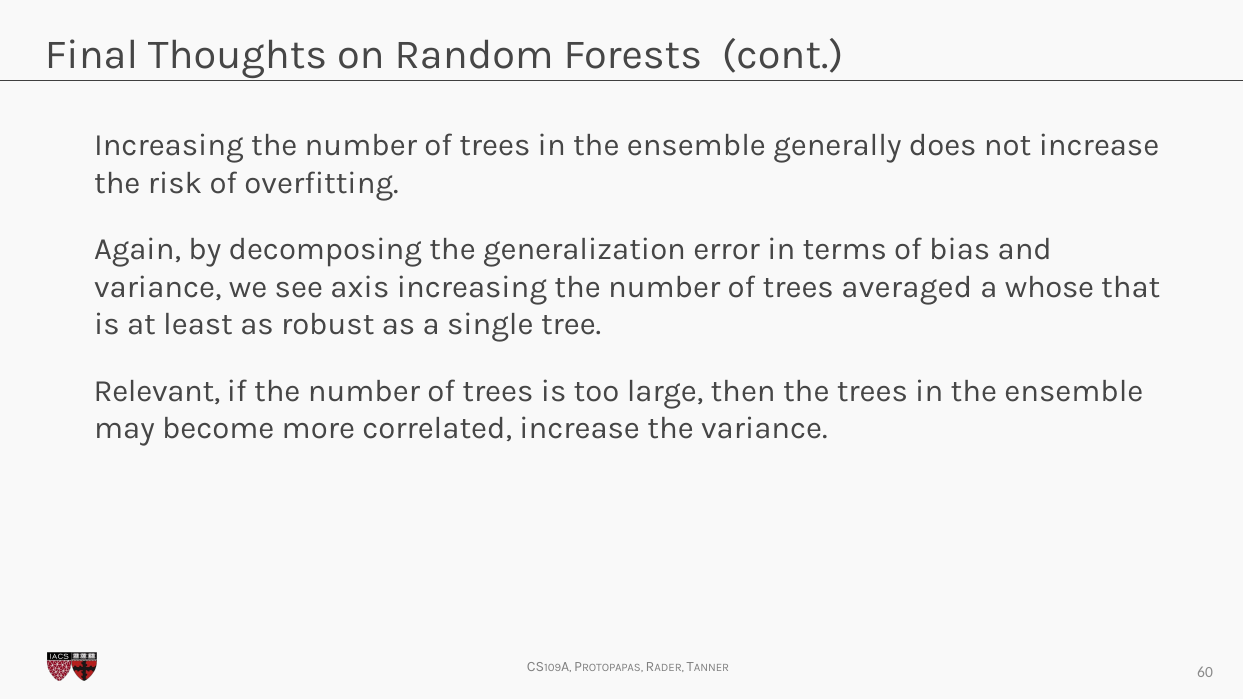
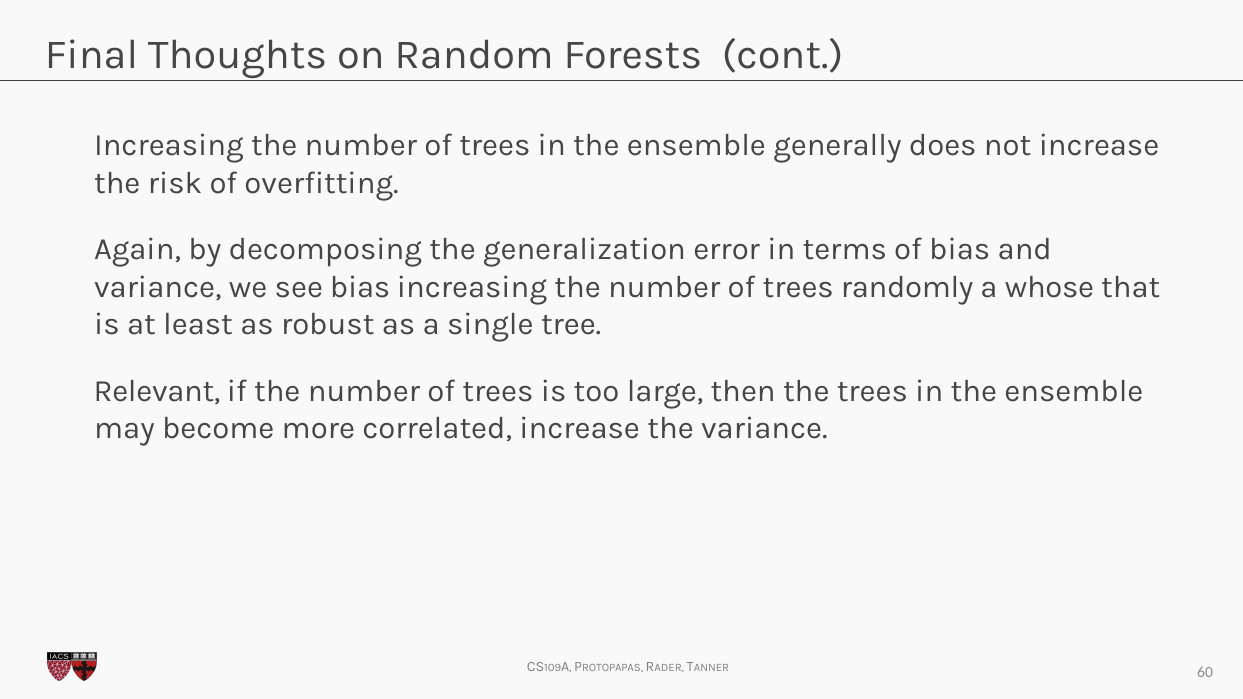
see axis: axis -> bias
averaged: averaged -> randomly
